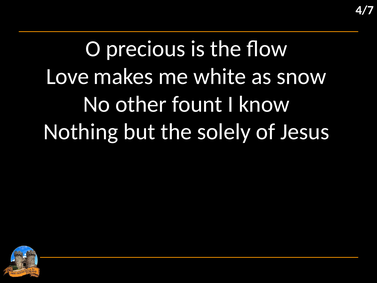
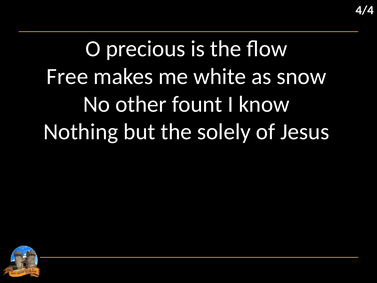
4/7: 4/7 -> 4/4
Love: Love -> Free
